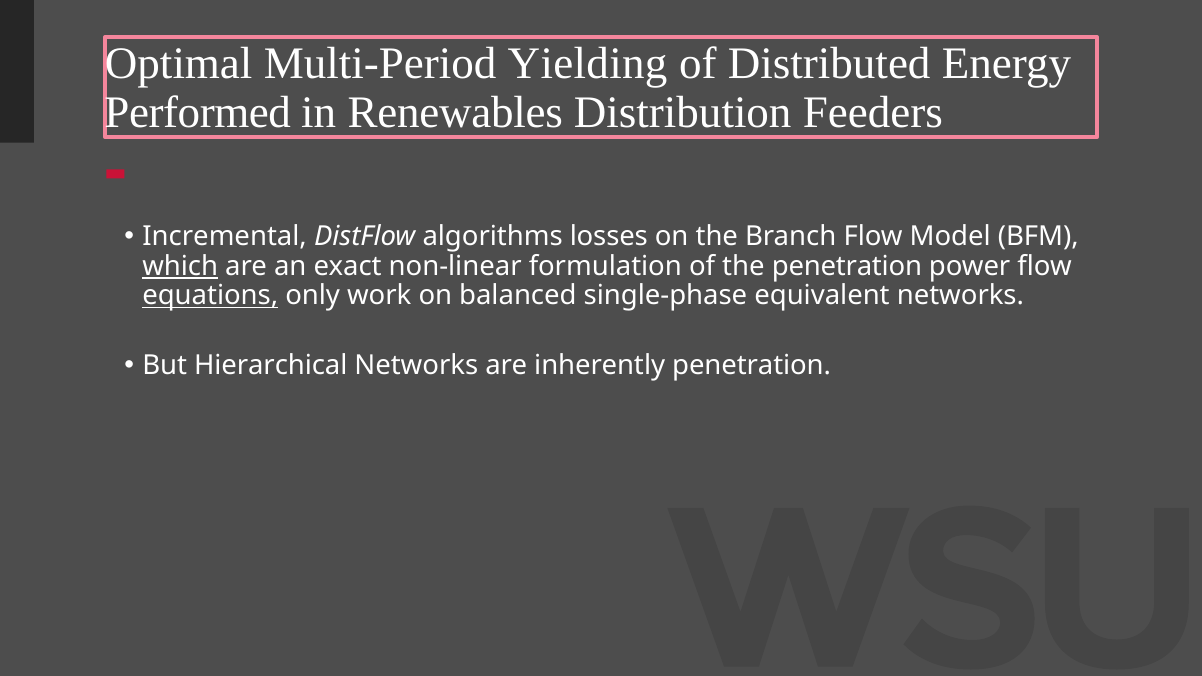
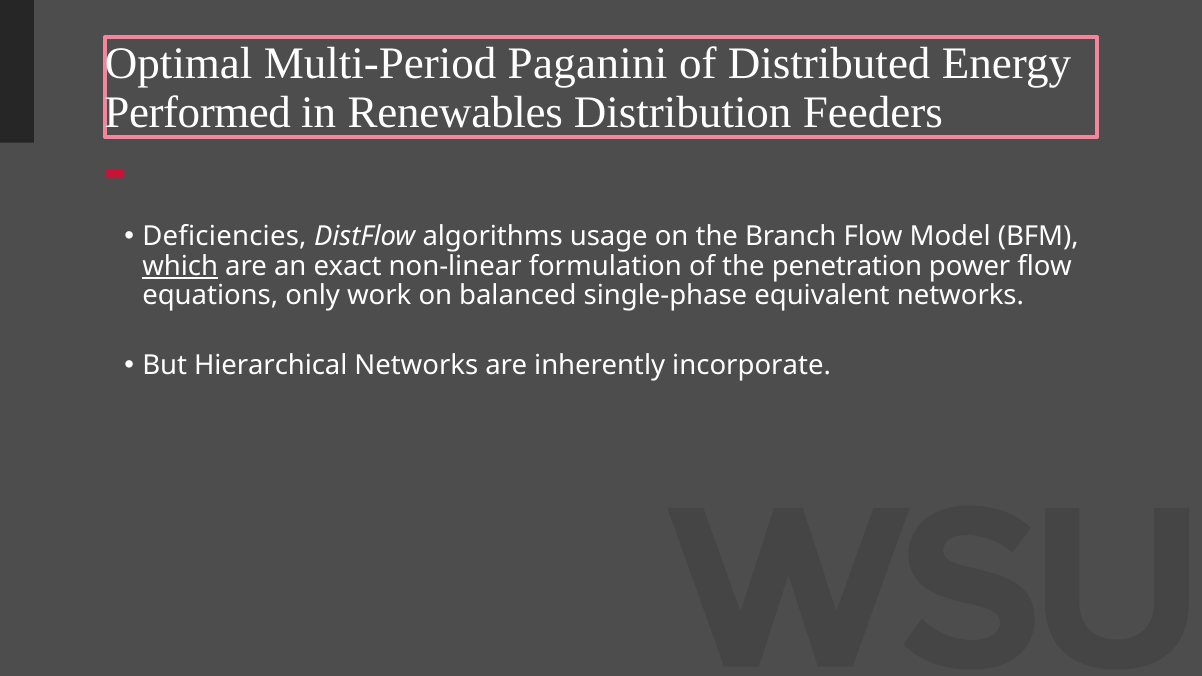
Yielding: Yielding -> Paganini
Incremental: Incremental -> Deficiencies
losses: losses -> usage
equations underline: present -> none
inherently penetration: penetration -> incorporate
